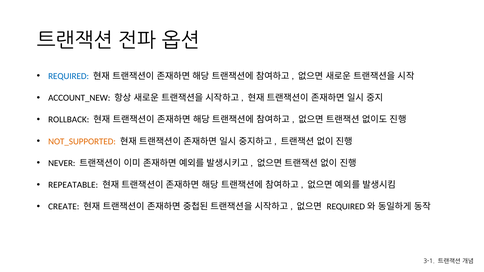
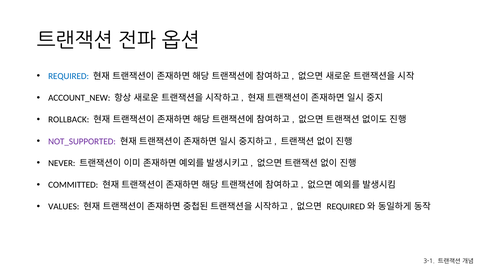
NOT_SUPPORTED colour: orange -> purple
REPEATABLE: REPEATABLE -> COMMITTED
CREATE: CREATE -> VALUES
